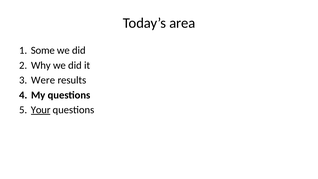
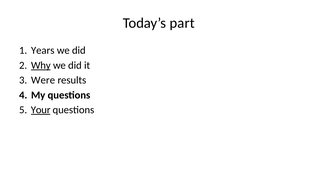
area: area -> part
Some: Some -> Years
Why underline: none -> present
